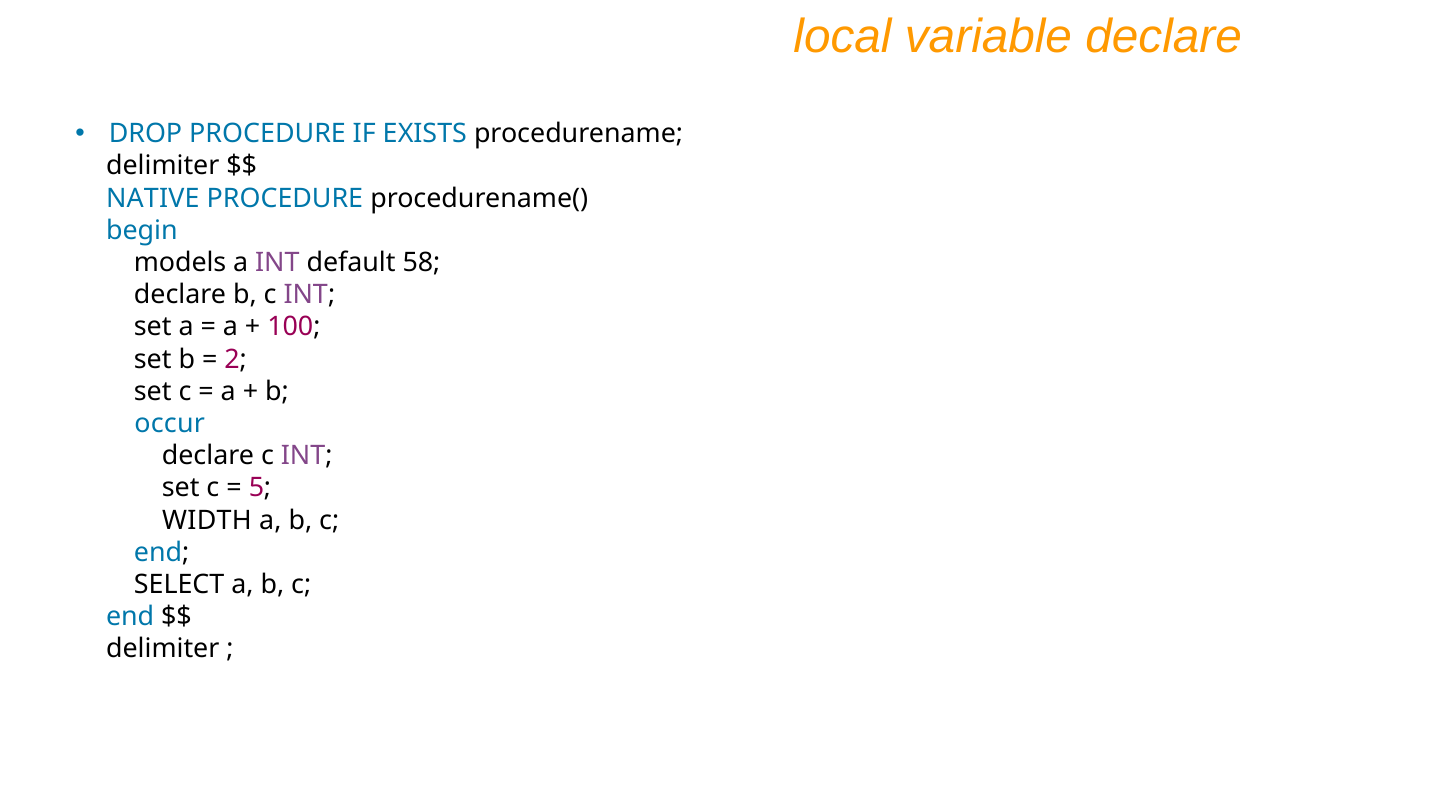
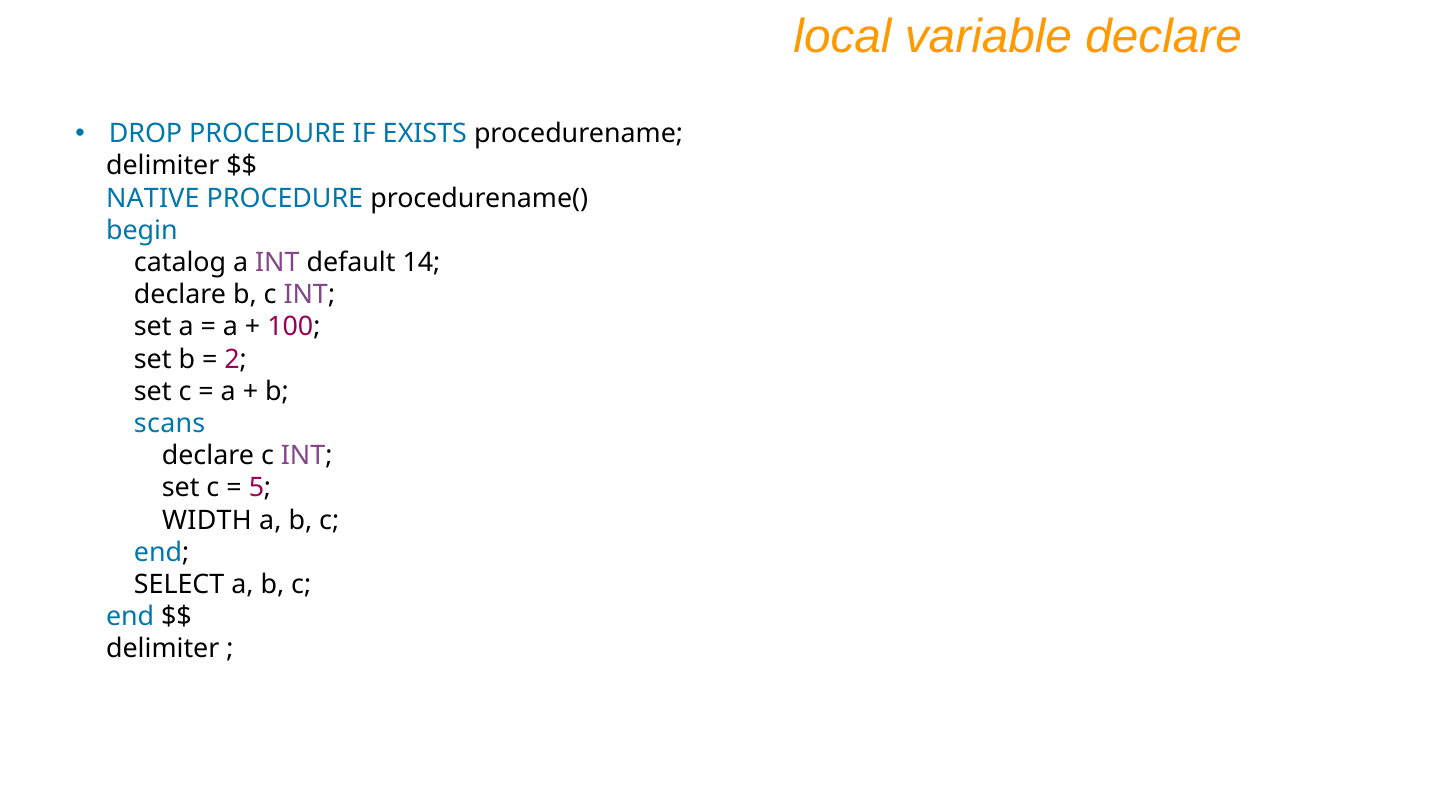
models: models -> catalog
58: 58 -> 14
occur: occur -> scans
